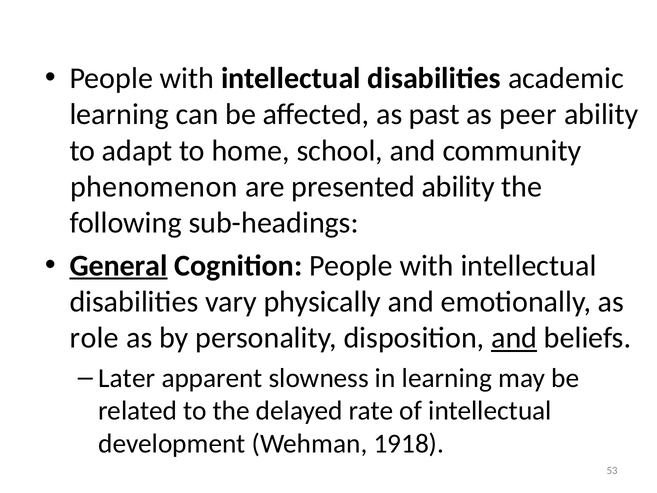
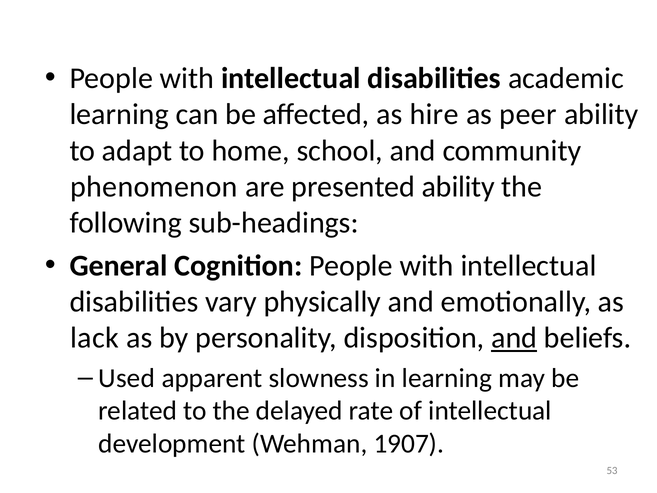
past: past -> hire
General underline: present -> none
role: role -> lack
Later: Later -> Used
1918: 1918 -> 1907
